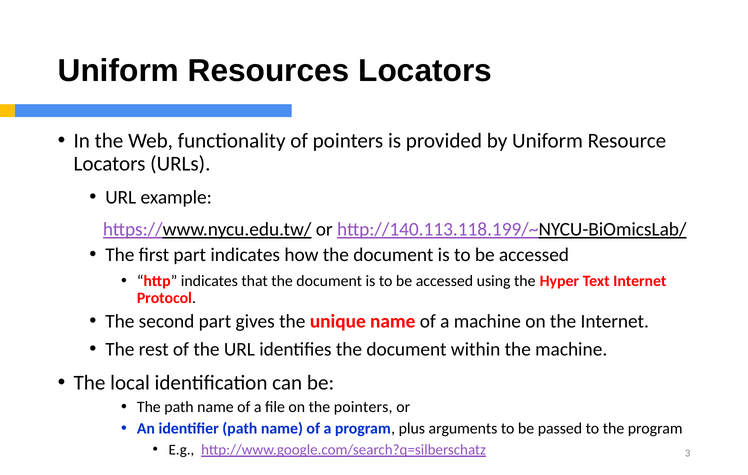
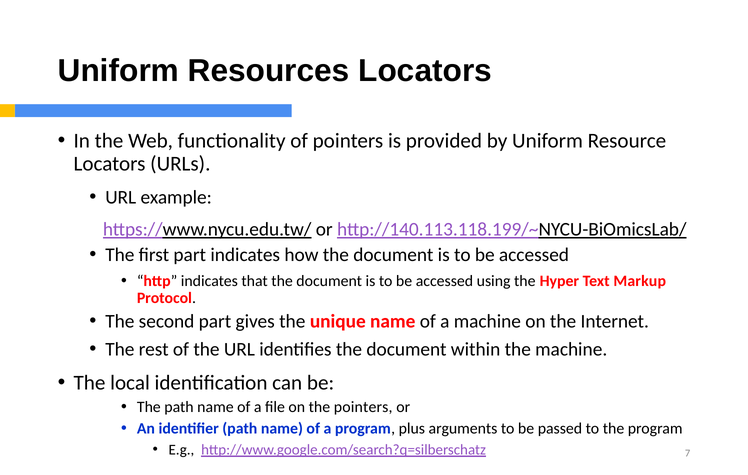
Text Internet: Internet -> Markup
3: 3 -> 7
